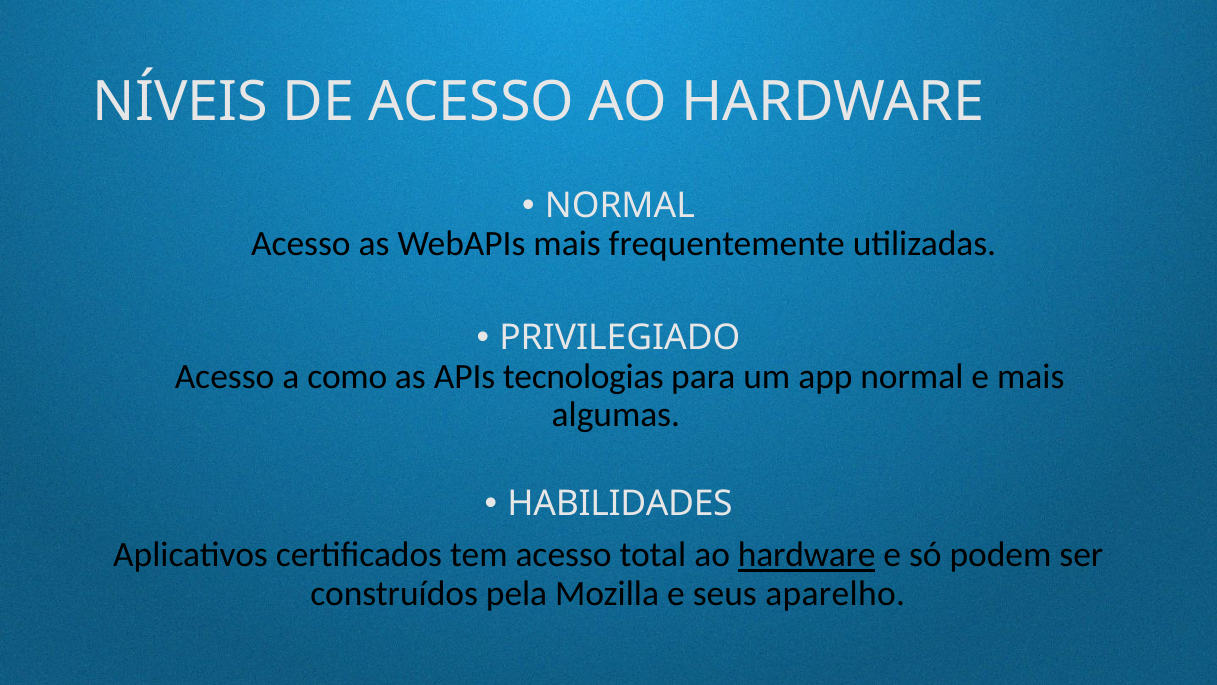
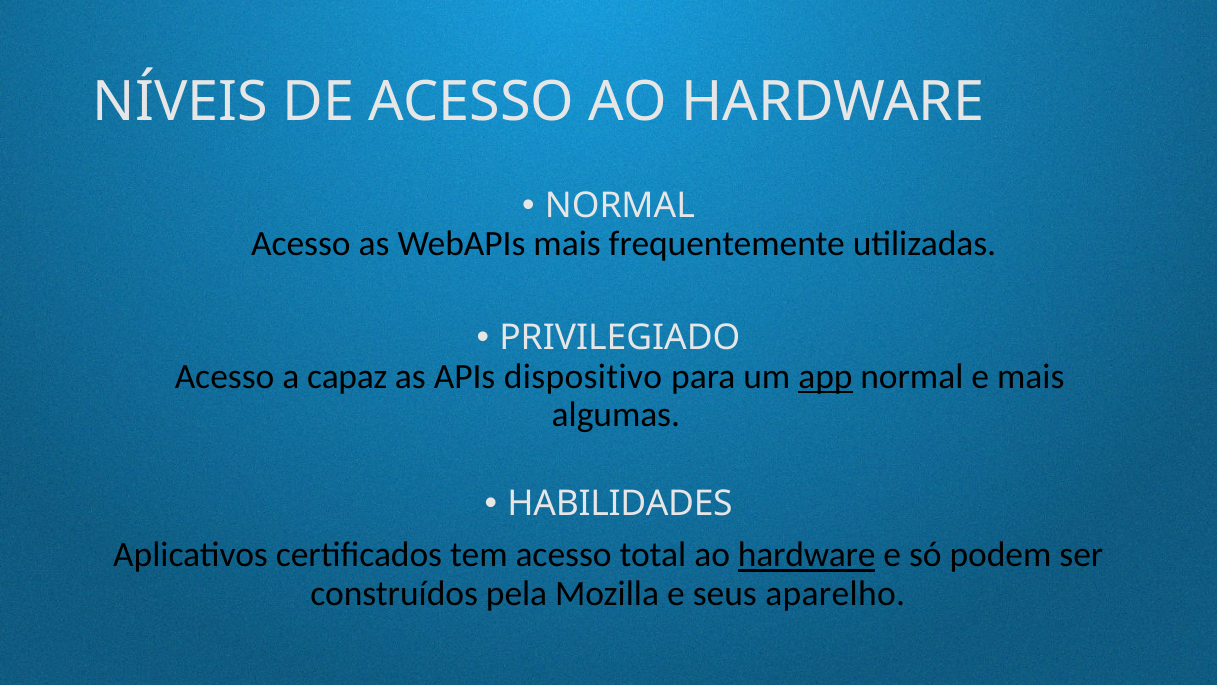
como: como -> capaz
tecnologias: tecnologias -> dispositivo
app underline: none -> present
